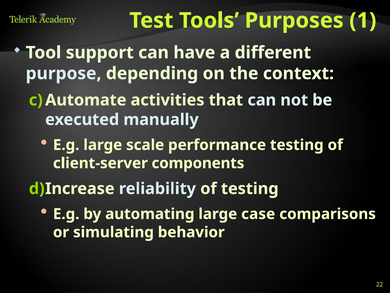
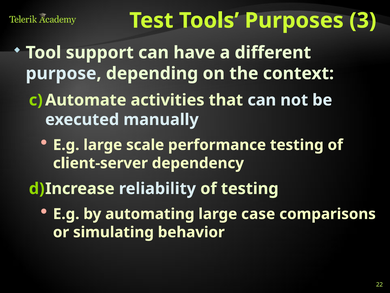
1: 1 -> 3
components: components -> dependency
